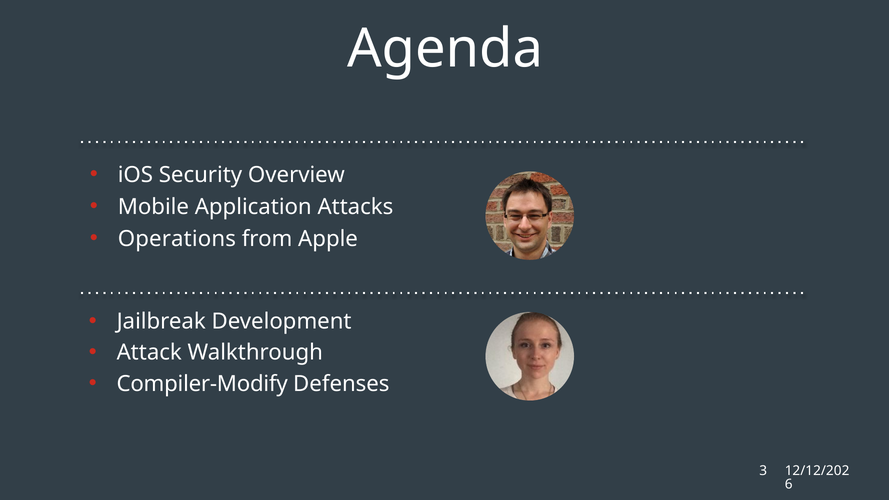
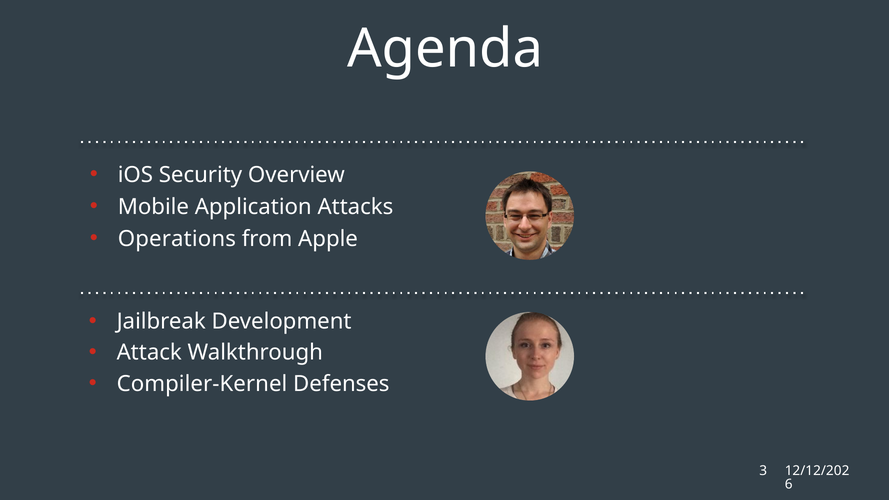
Compiler-Modify: Compiler-Modify -> Compiler-Kernel
